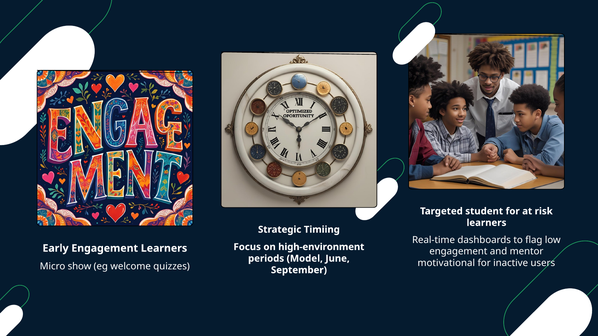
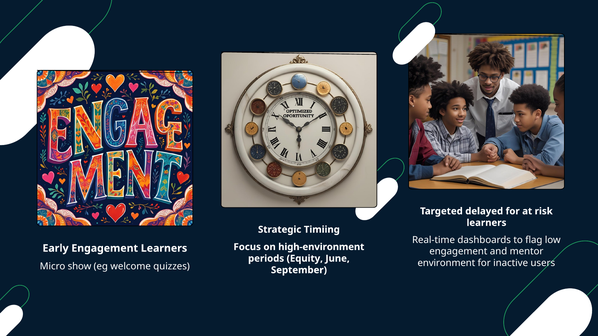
student: student -> delayed
Model: Model -> Equity
motivational: motivational -> environment
